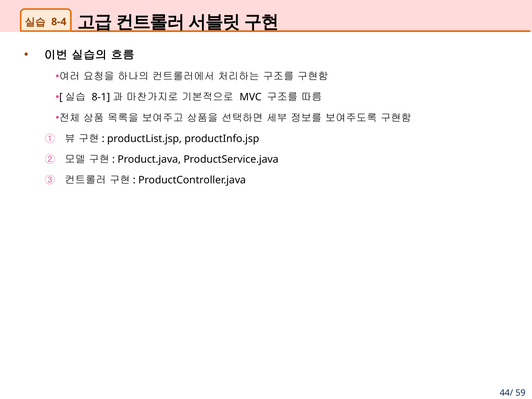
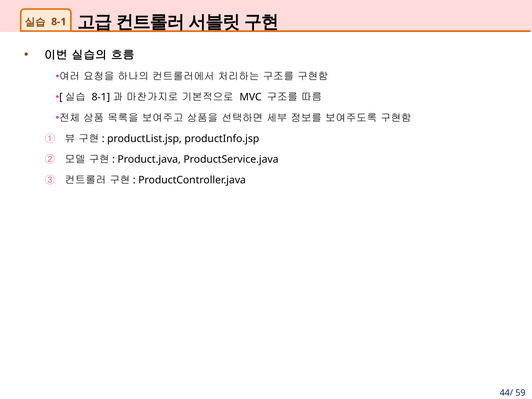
8-4: 8-4 -> 8-1
